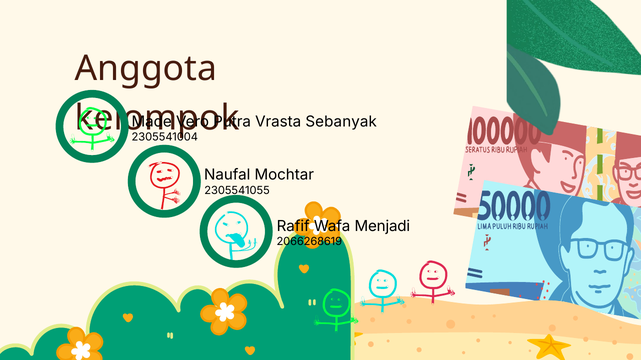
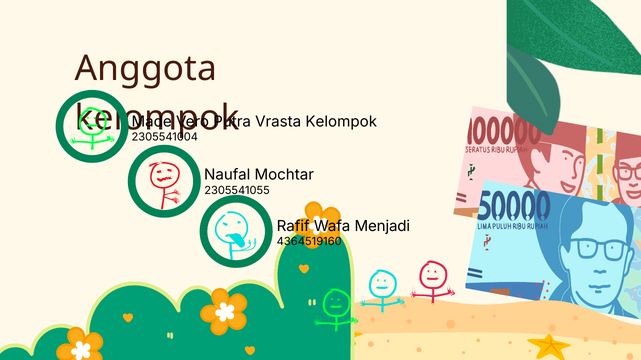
Vrasta Sebanyak: Sebanyak -> Kelompok
2066268619: 2066268619 -> 4364519160
